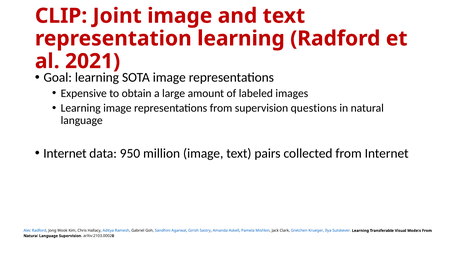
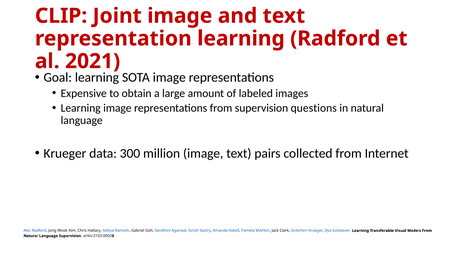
Internet at (65, 153): Internet -> Krueger
950: 950 -> 300
